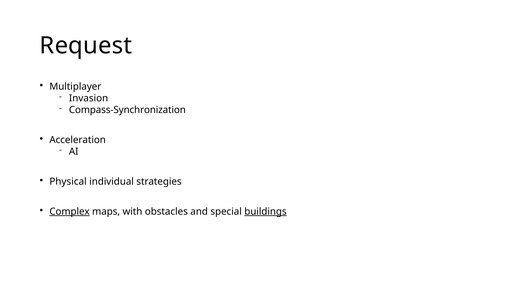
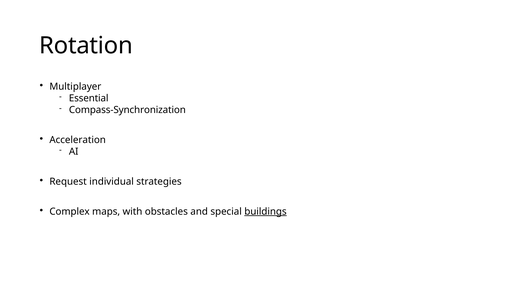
Request: Request -> Rotation
Invasion: Invasion -> Essential
Physical: Physical -> Request
Complex underline: present -> none
